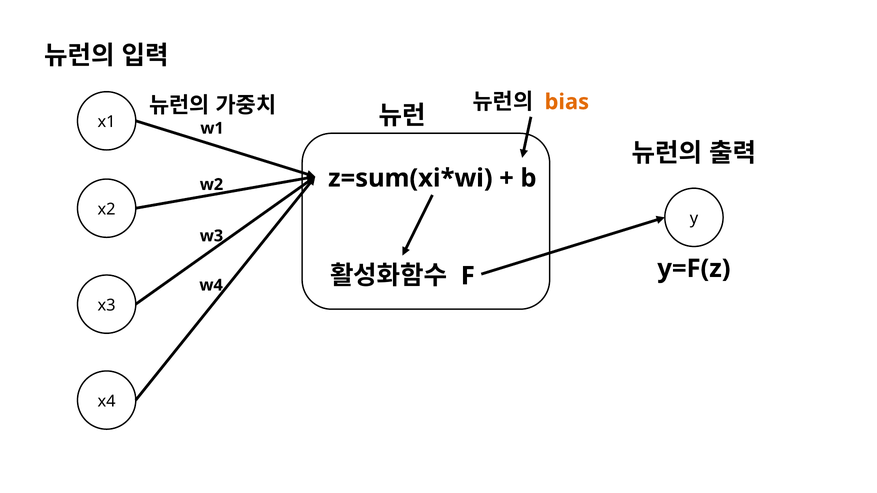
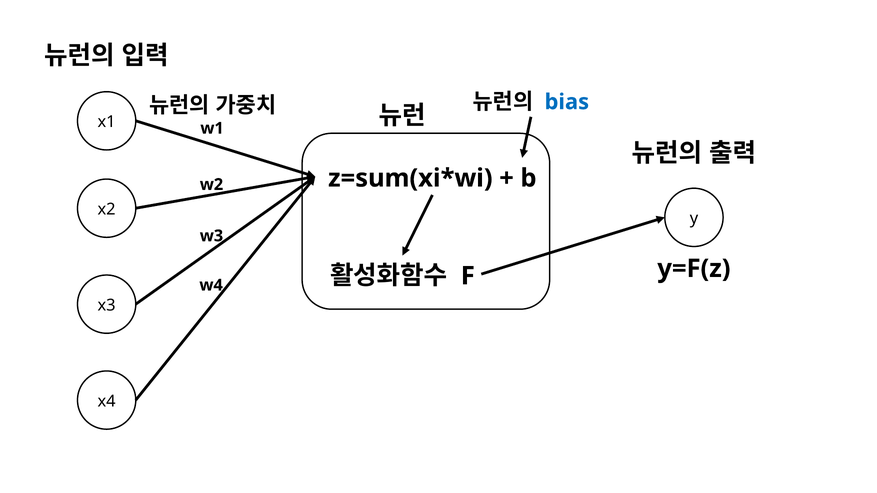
bias colour: orange -> blue
